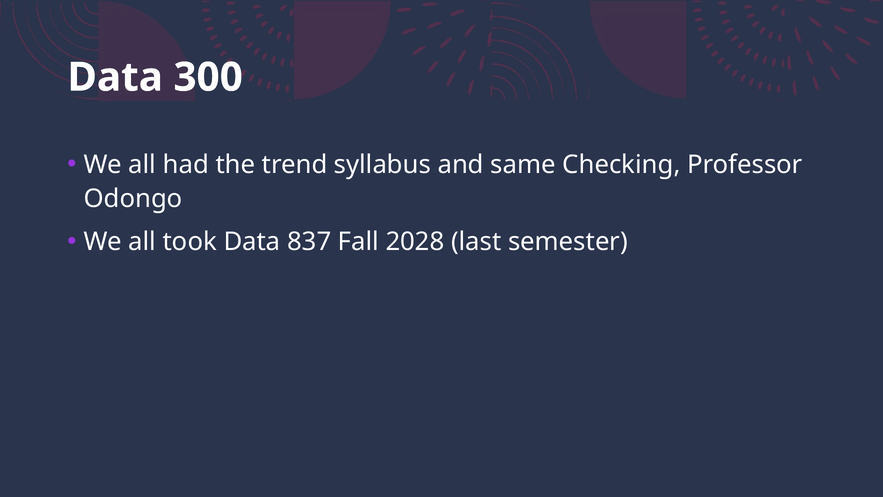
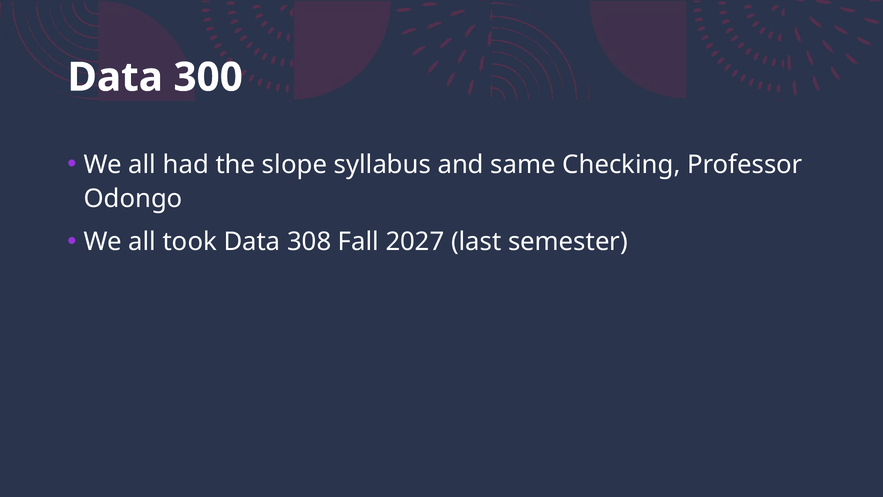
trend: trend -> slope
837: 837 -> 308
2028: 2028 -> 2027
